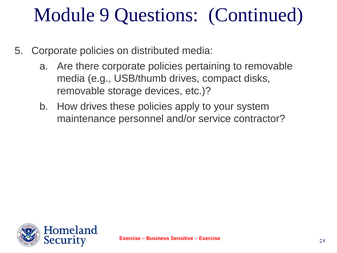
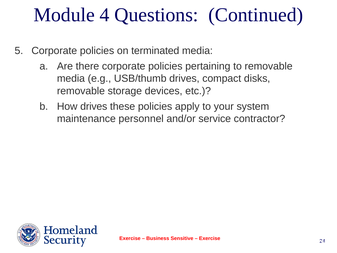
9: 9 -> 4
distributed: distributed -> terminated
